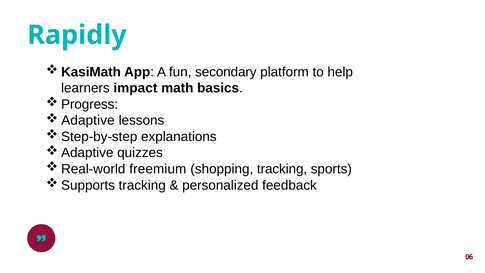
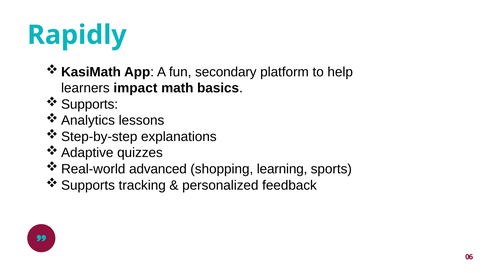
Progress at (90, 104): Progress -> Supports
Adaptive at (88, 120): Adaptive -> Analytics
freemium: freemium -> advanced
shopping tracking: tracking -> learning
